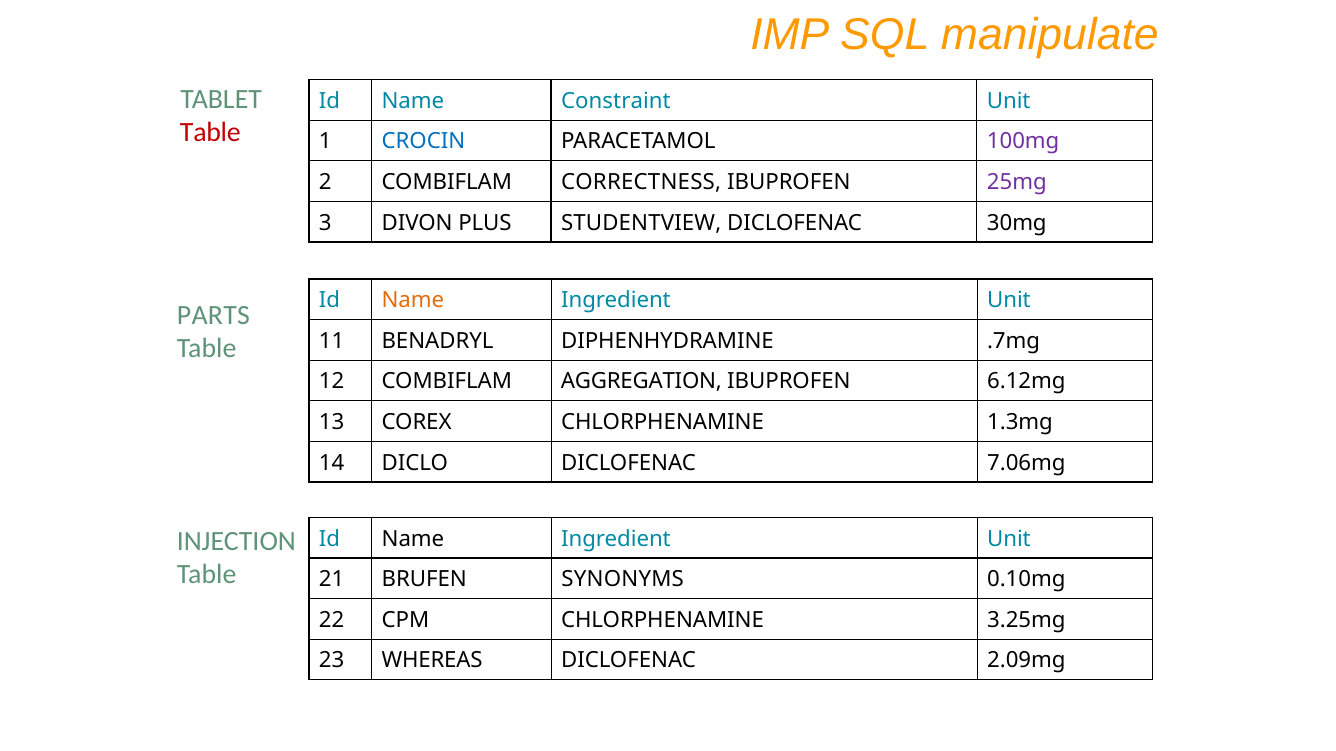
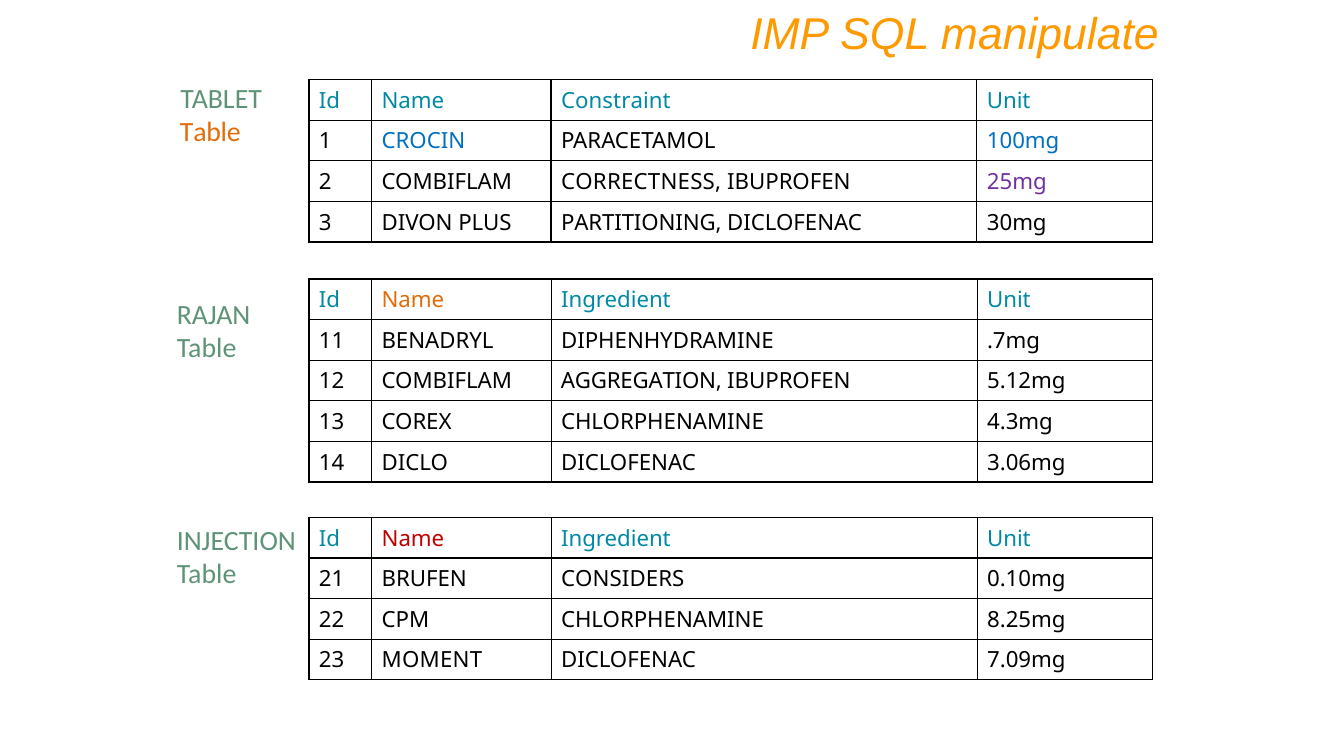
Table at (210, 132) colour: red -> orange
100mg colour: purple -> blue
STUDENTVIEW: STUDENTVIEW -> PARTITIONING
PARTS: PARTS -> RAJAN
6.12mg: 6.12mg -> 5.12mg
1.3mg: 1.3mg -> 4.3mg
7.06mg: 7.06mg -> 3.06mg
Name at (413, 539) colour: black -> red
SYNONYMS: SYNONYMS -> CONSIDERS
3.25mg: 3.25mg -> 8.25mg
WHEREAS: WHEREAS -> MOMENT
2.09mg: 2.09mg -> 7.09mg
